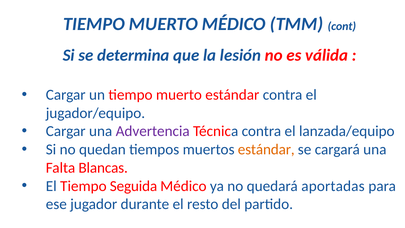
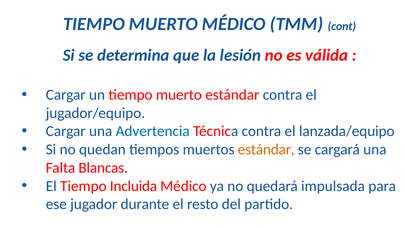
Advertencia colour: purple -> blue
Seguida: Seguida -> Incluida
aportadas: aportadas -> impulsada
